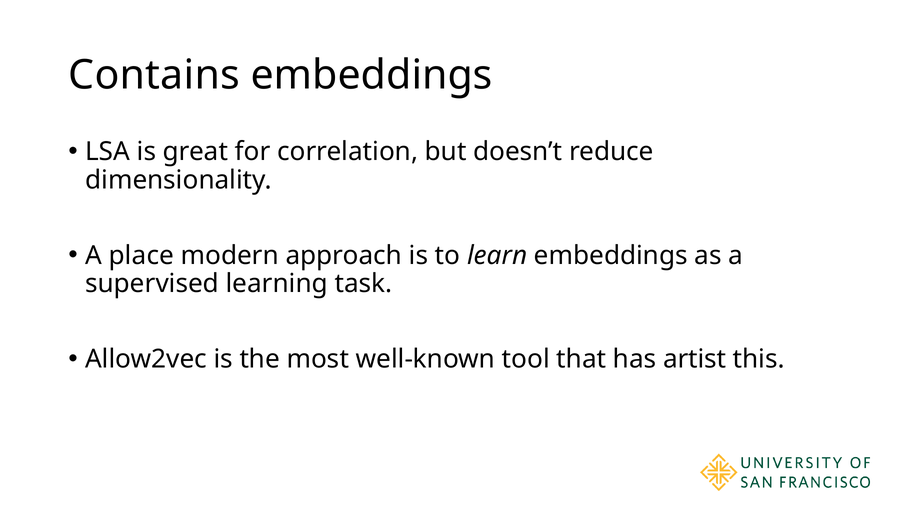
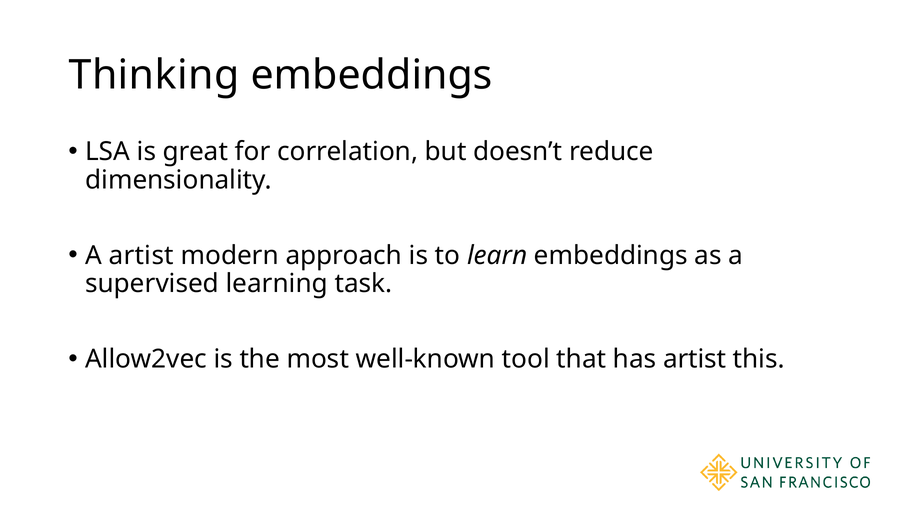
Contains: Contains -> Thinking
A place: place -> artist
